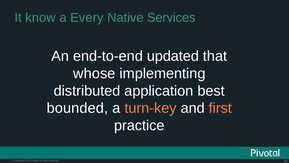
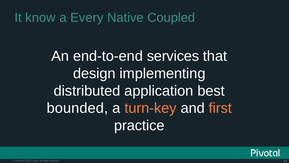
Services: Services -> Coupled
updated: updated -> services
whose: whose -> design
